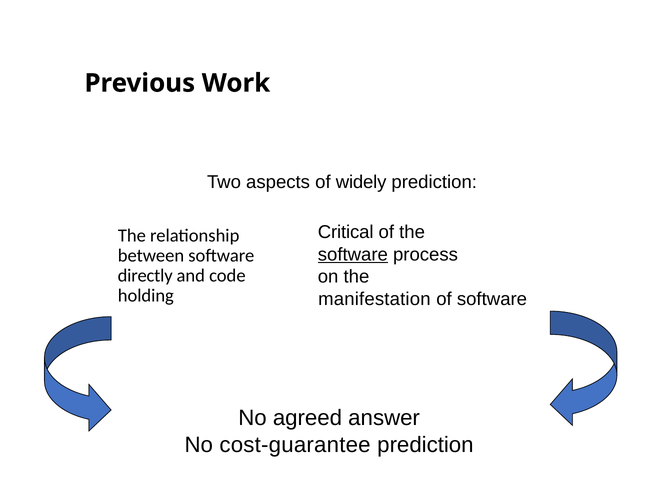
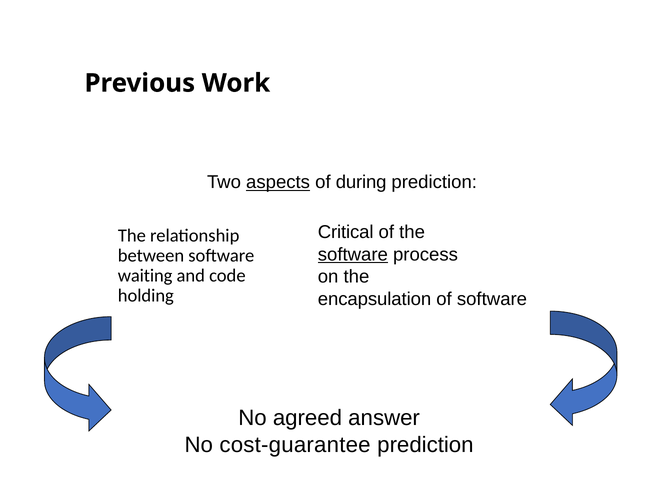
aspects underline: none -> present
widely: widely -> during
directly: directly -> waiting
manifestation: manifestation -> encapsulation
